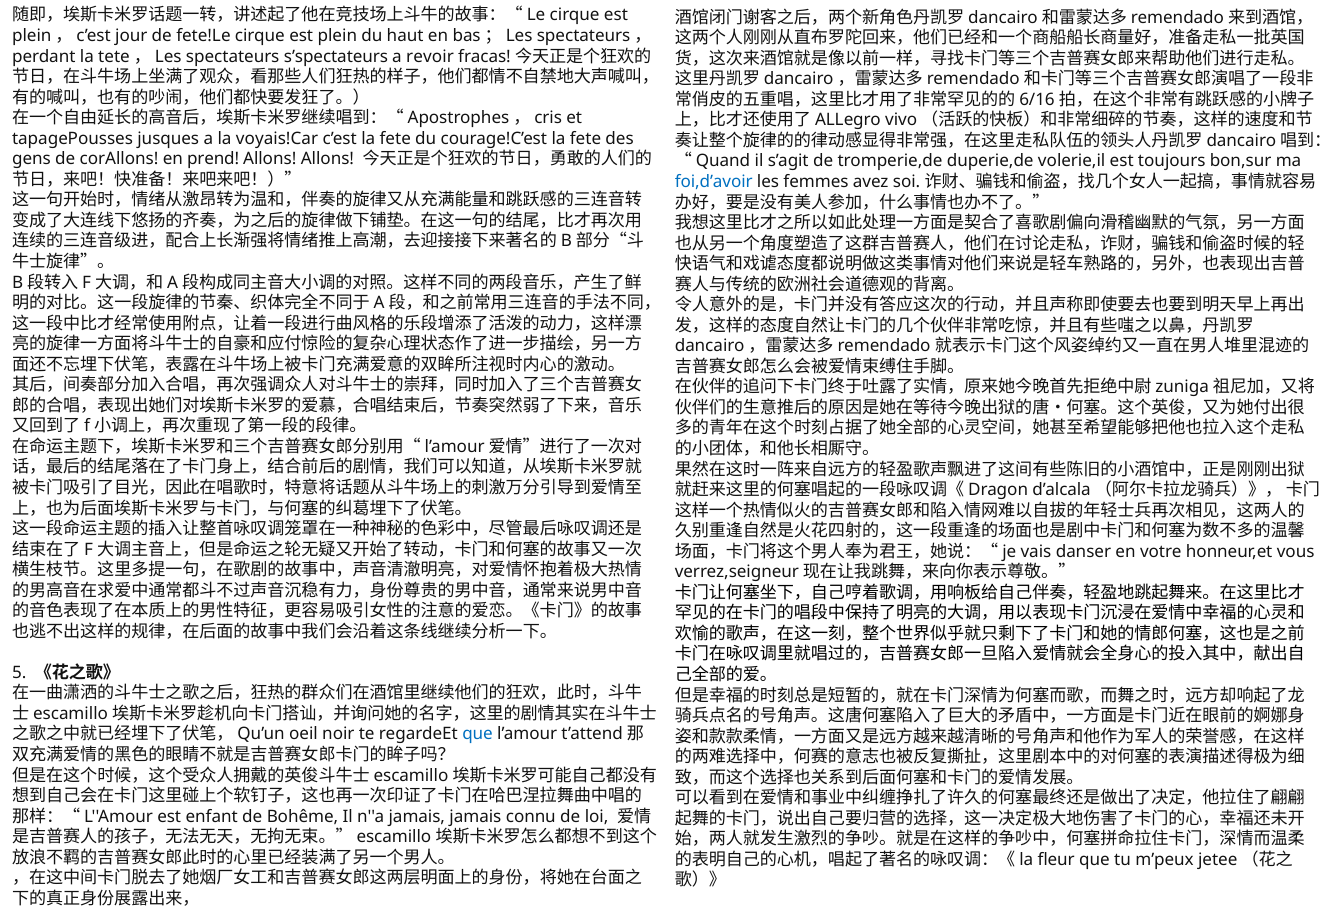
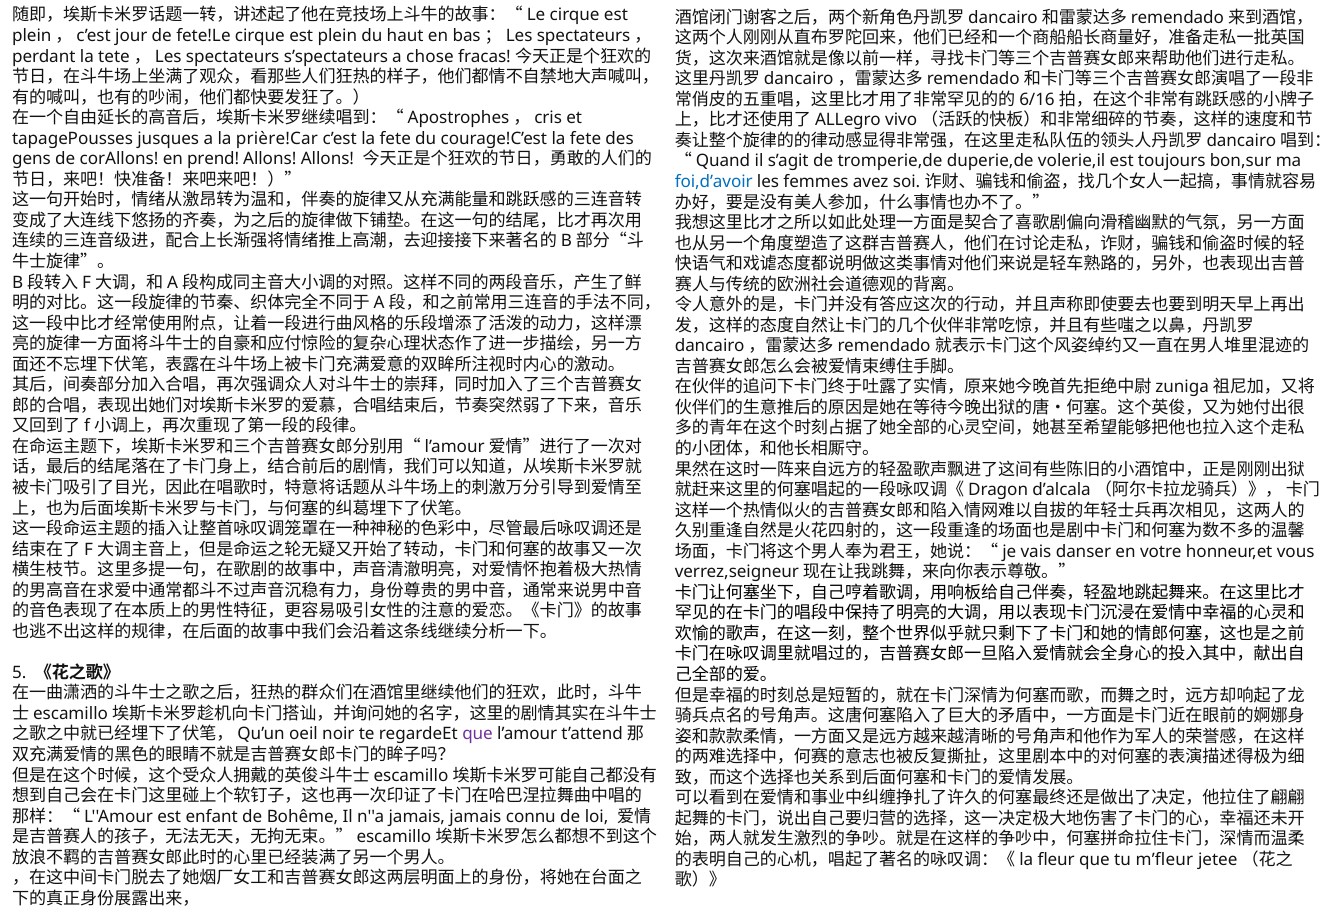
revoir: revoir -> chose
voyais!Car: voyais!Car -> prière!Car
que at (478, 734) colour: blue -> purple
m’peux: m’peux -> m’fleur
